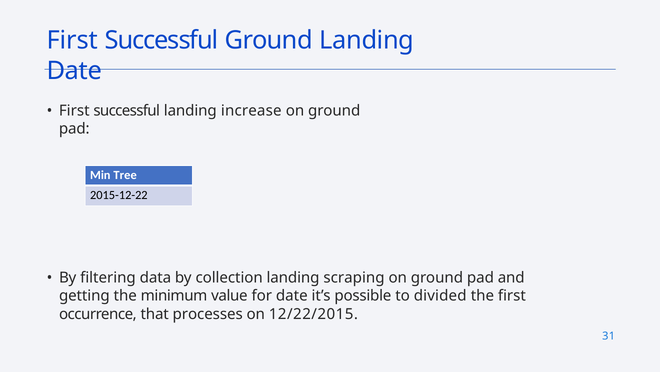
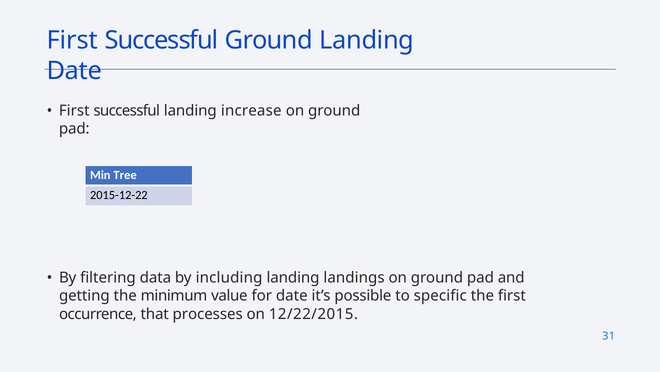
collection: collection -> including
scraping: scraping -> landings
divided: divided -> specific
